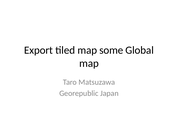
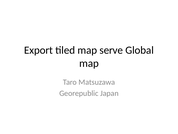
some: some -> serve
